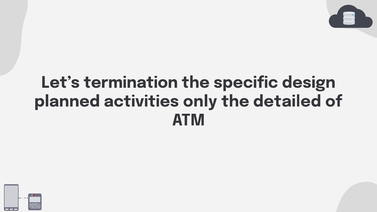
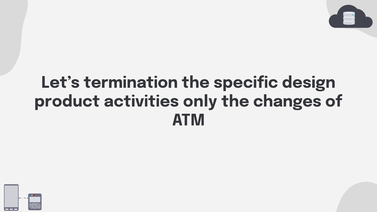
planned: planned -> product
detailed: detailed -> changes
